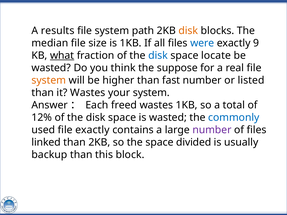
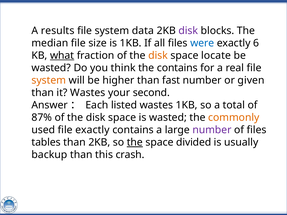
path: path -> data
disk at (188, 31) colour: orange -> purple
9: 9 -> 6
disk at (158, 55) colour: blue -> orange
the suppose: suppose -> contains
listed: listed -> given
your system: system -> second
freed: freed -> listed
12%: 12% -> 87%
commonly colour: blue -> orange
linked: linked -> tables
the at (135, 142) underline: none -> present
block: block -> crash
